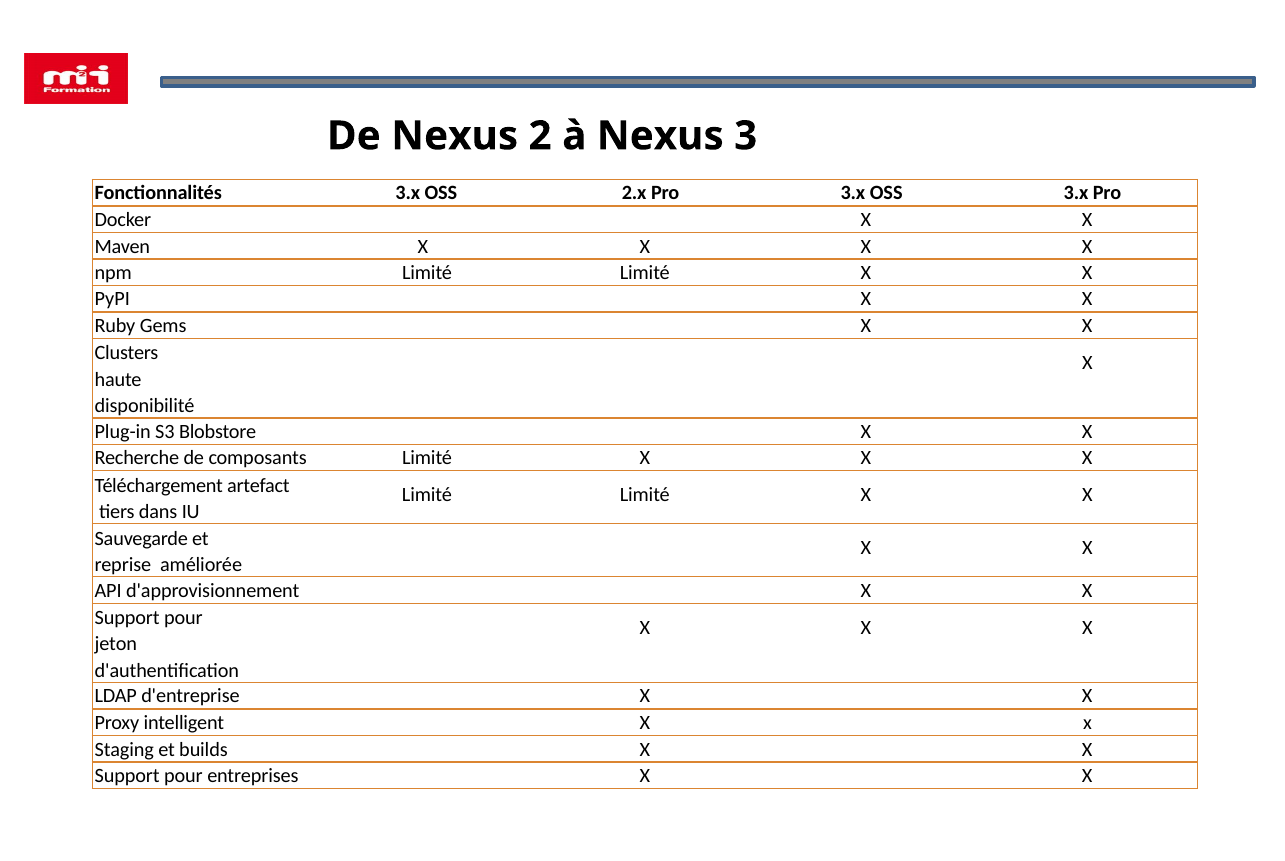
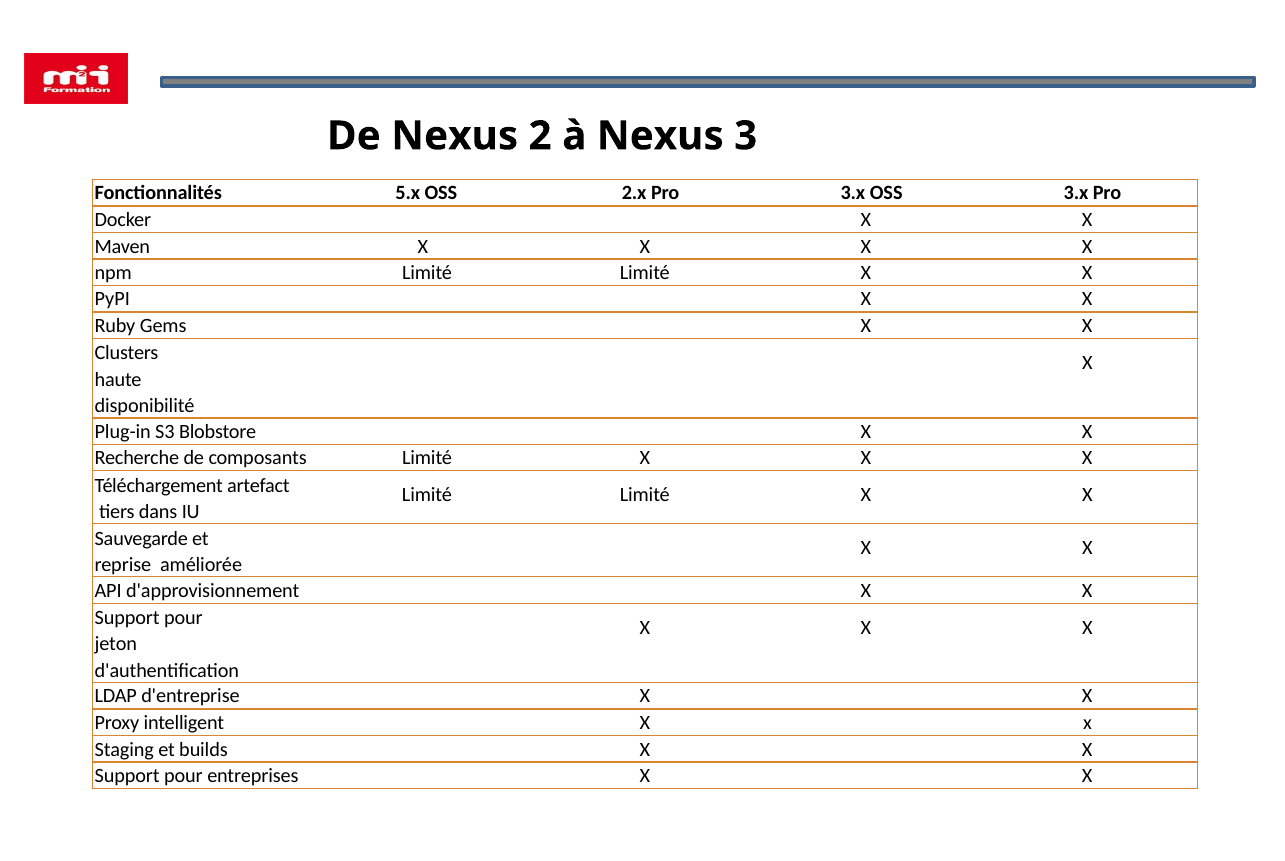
Fonctionnalités 3.x: 3.x -> 5.x
